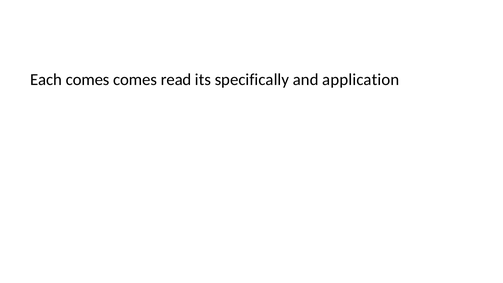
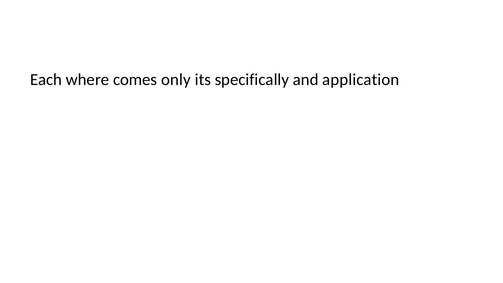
Each comes: comes -> where
read: read -> only
